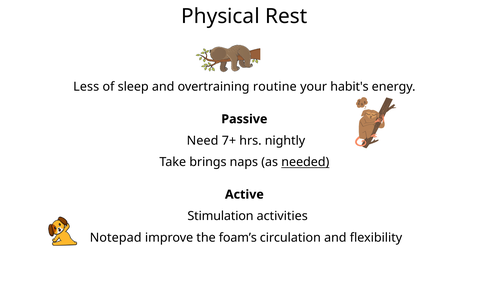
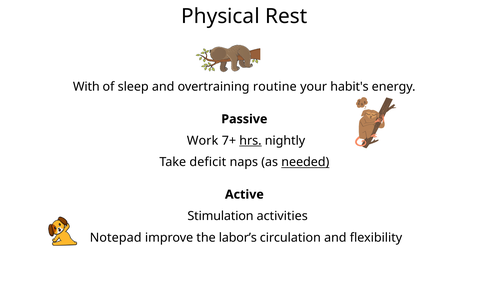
Less: Less -> With
Need: Need -> Work
hrs underline: none -> present
brings: brings -> deficit
foam’s: foam’s -> labor’s
